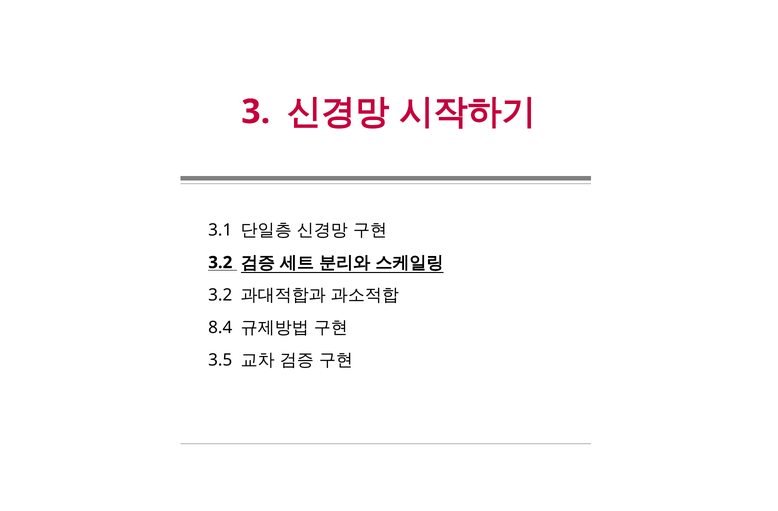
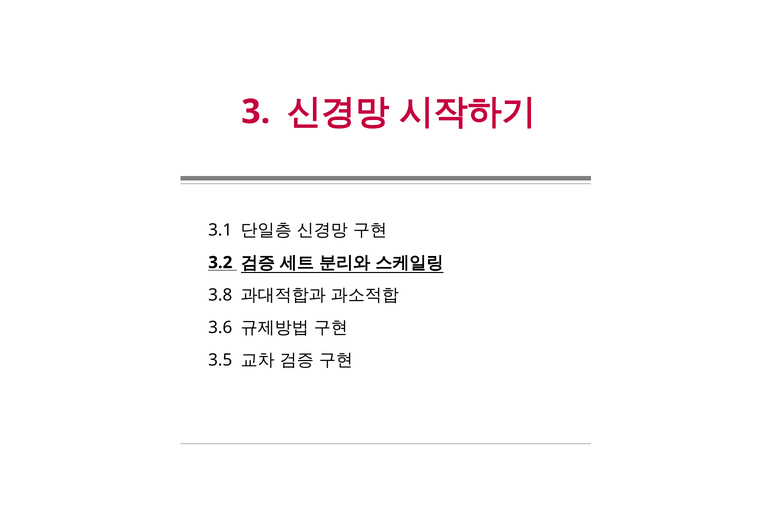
3.2 at (220, 295): 3.2 -> 3.8
8.4: 8.4 -> 3.6
